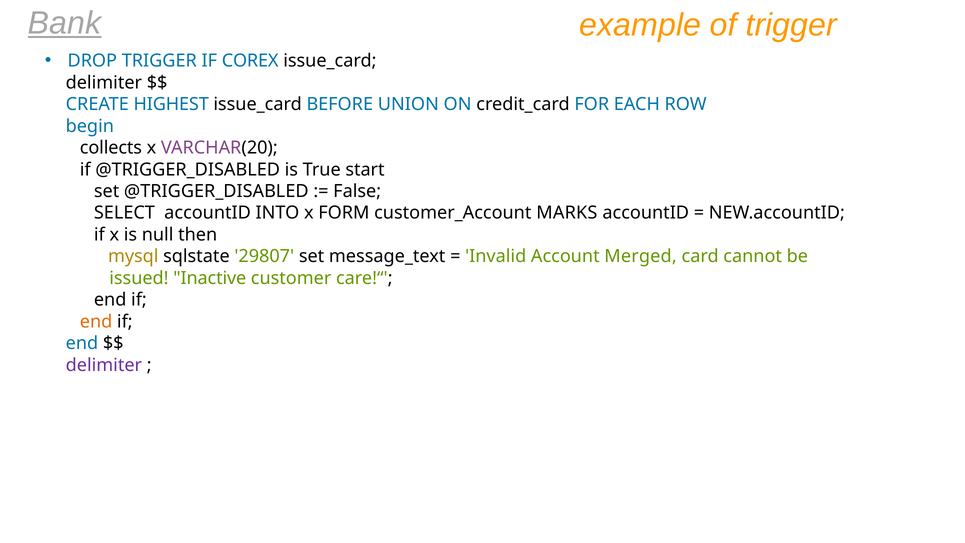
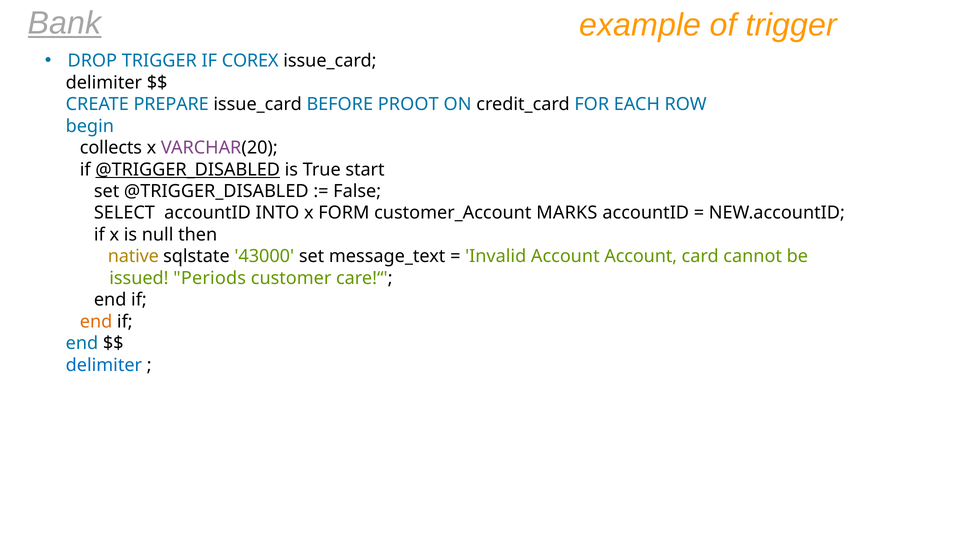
HIGHEST: HIGHEST -> PREPARE
UNION: UNION -> PROOT
@TRIGGER_DISABLED at (188, 170) underline: none -> present
mysql: mysql -> native
29807: 29807 -> 43000
Account Merged: Merged -> Account
Inactive: Inactive -> Periods
delimiter at (104, 365) colour: purple -> blue
